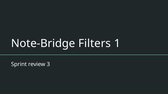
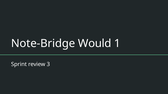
Filters: Filters -> Would
